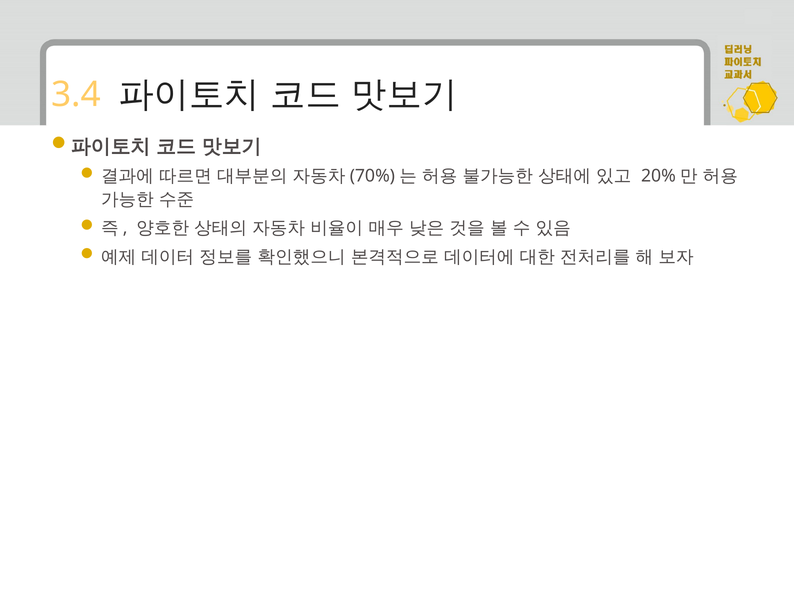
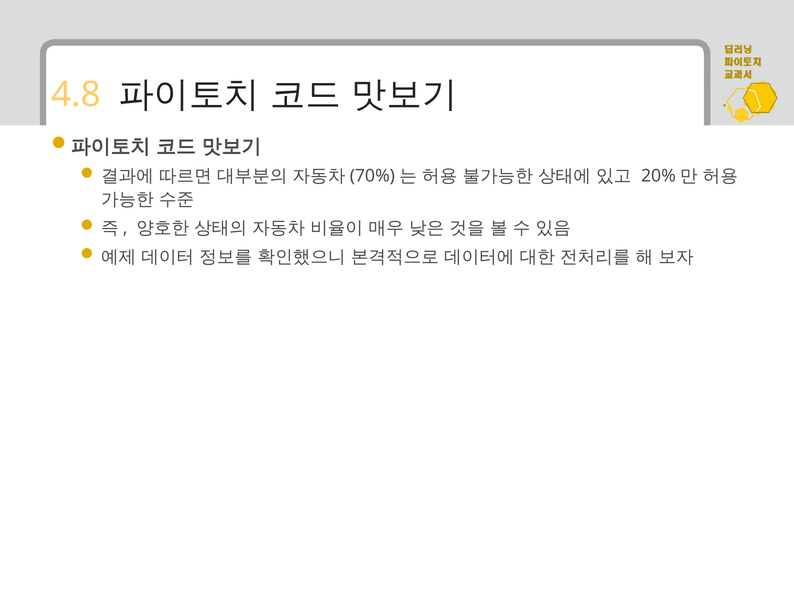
3.4: 3.4 -> 4.8
